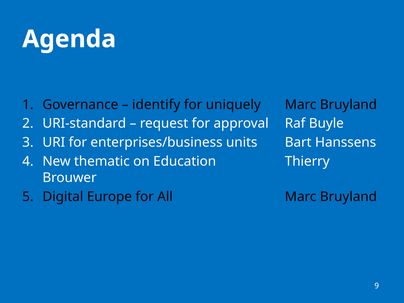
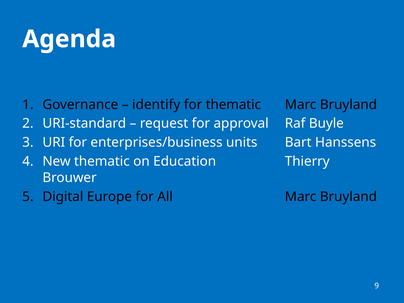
for uniquely: uniquely -> thematic
